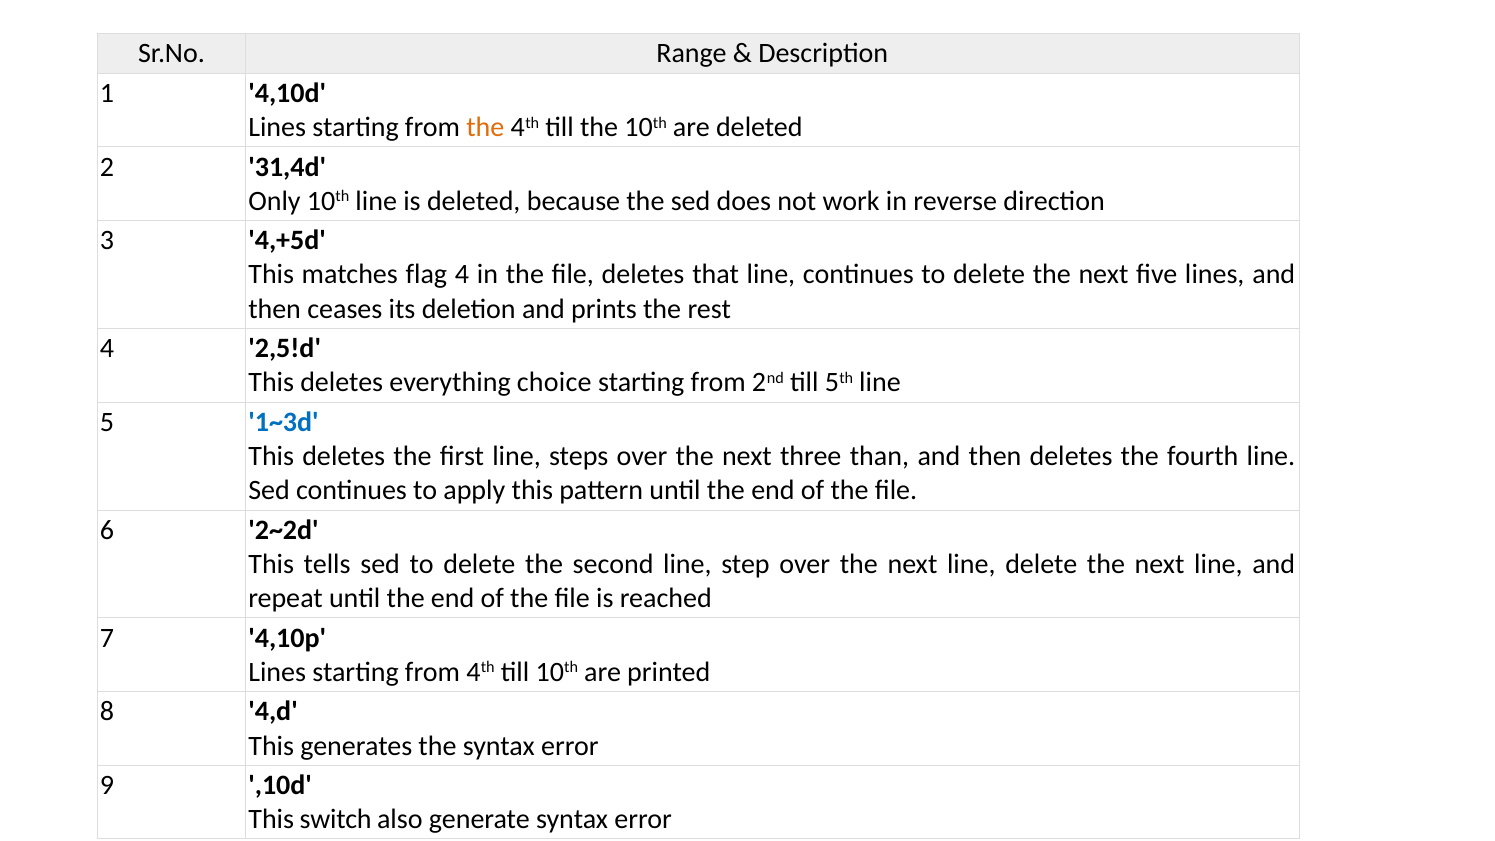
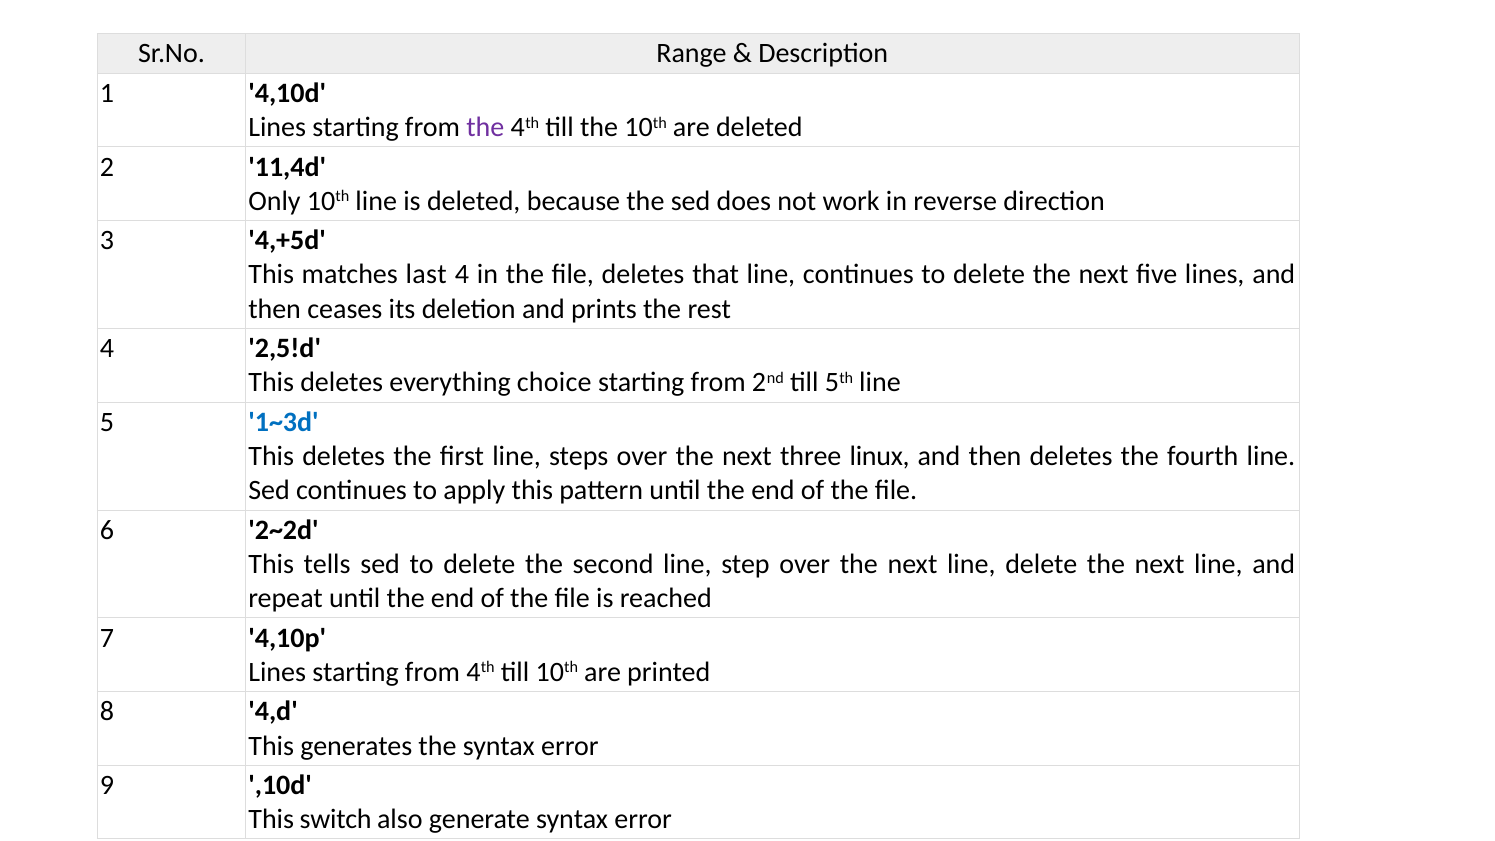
the at (485, 127) colour: orange -> purple
31,4d: 31,4d -> 11,4d
flag: flag -> last
than: than -> linux
